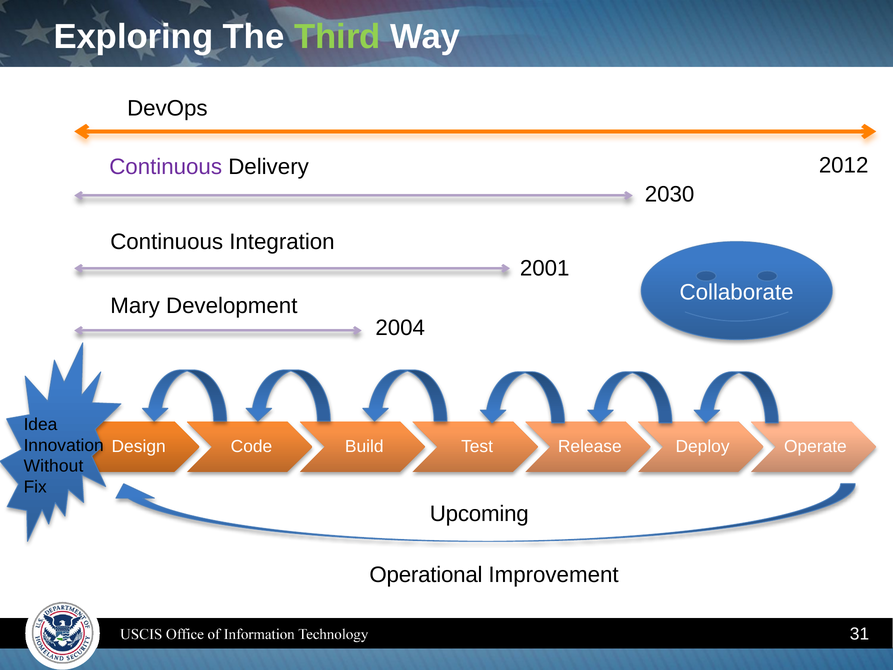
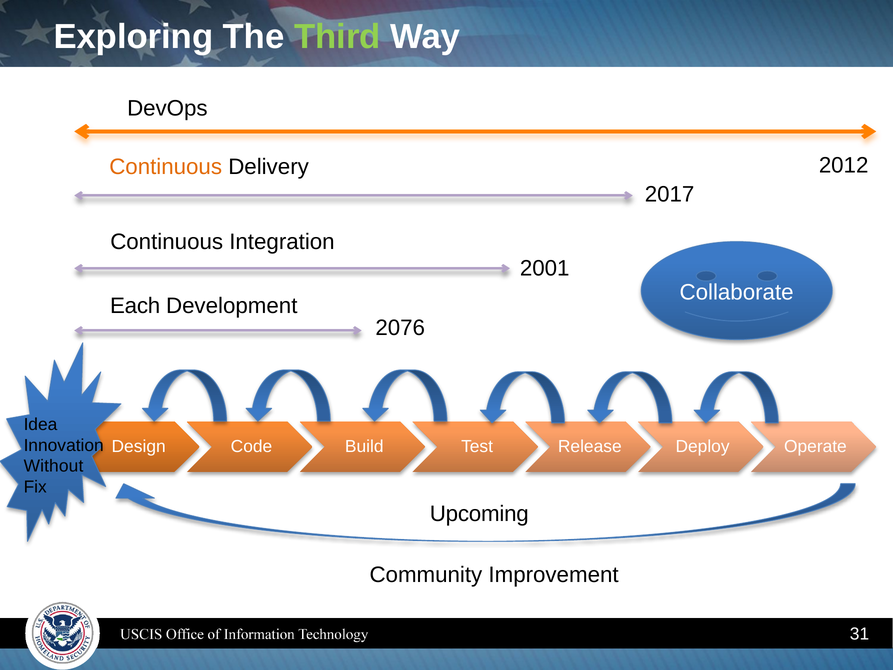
Continuous at (166, 167) colour: purple -> orange
2030: 2030 -> 2017
Mary: Mary -> Each
2004: 2004 -> 2076
Operational: Operational -> Community
